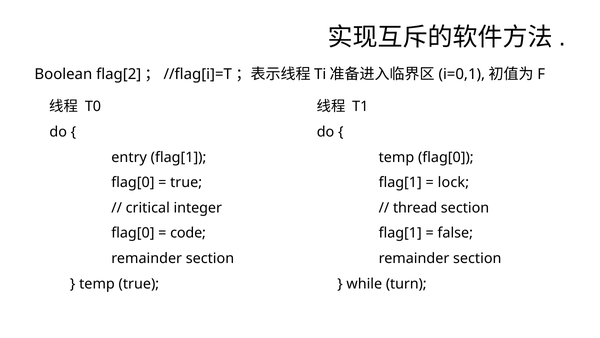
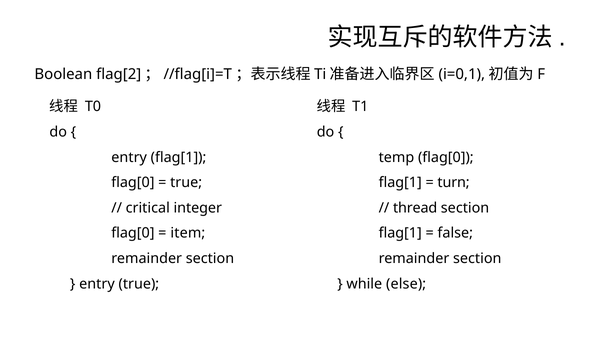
lock: lock -> turn
code: code -> item
temp at (97, 283): temp -> entry
turn: turn -> else
